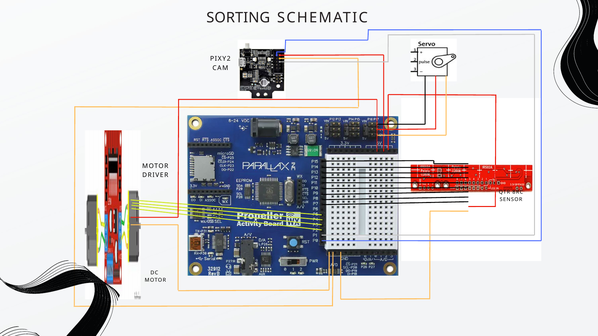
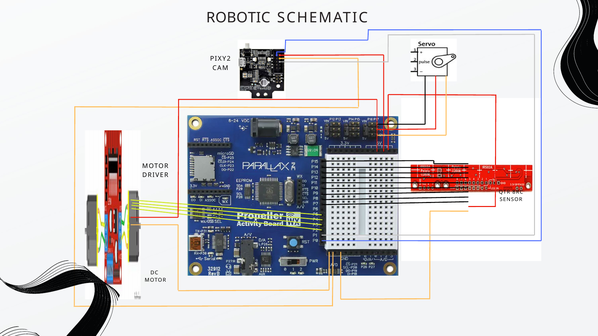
SORTING: SORTING -> ROBOTIC
